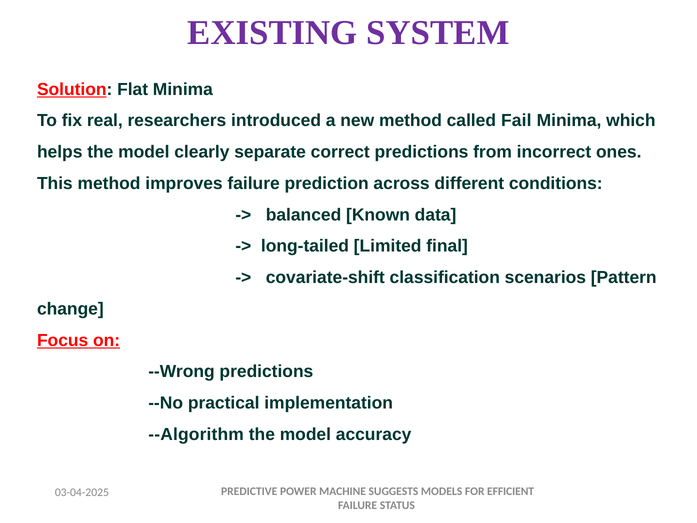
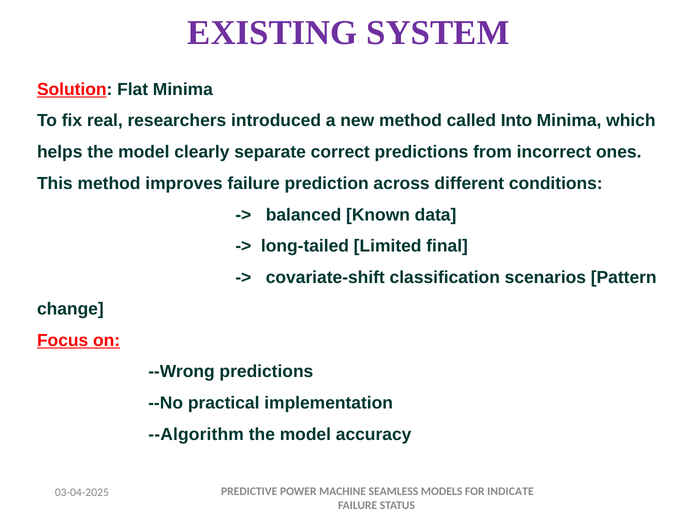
Fail: Fail -> Into
SUGGESTS: SUGGESTS -> SEAMLESS
EFFICIENT: EFFICIENT -> INDICATE
